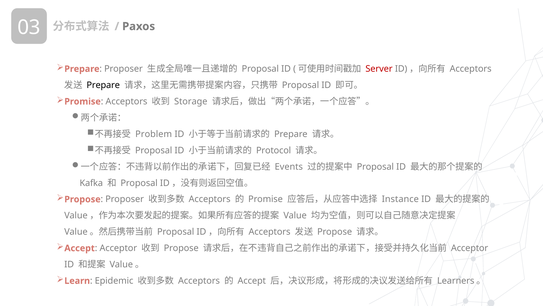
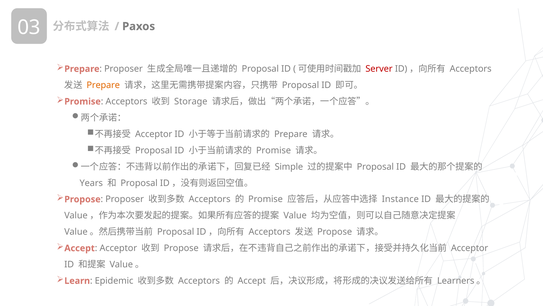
Prepare at (103, 85) colour: black -> orange
Problem at (154, 134): Problem -> Acceptor
Protocol at (274, 150): Protocol -> Promise
Events: Events -> Simple
Kafka: Kafka -> Years
